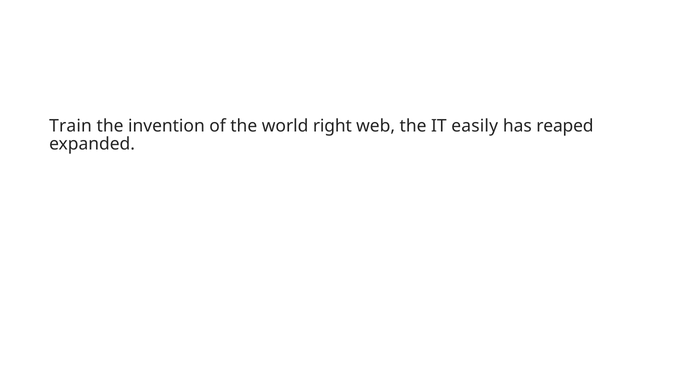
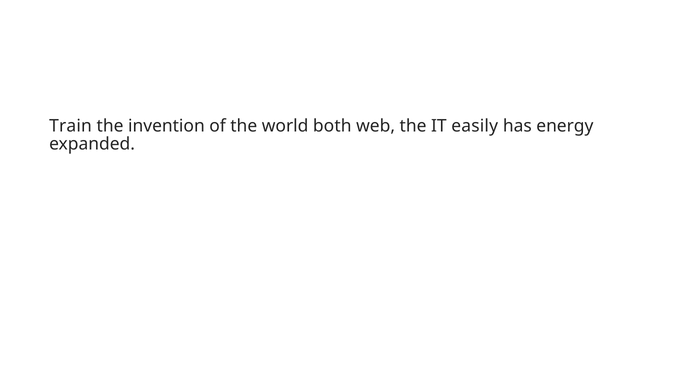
right: right -> both
reaped: reaped -> energy
